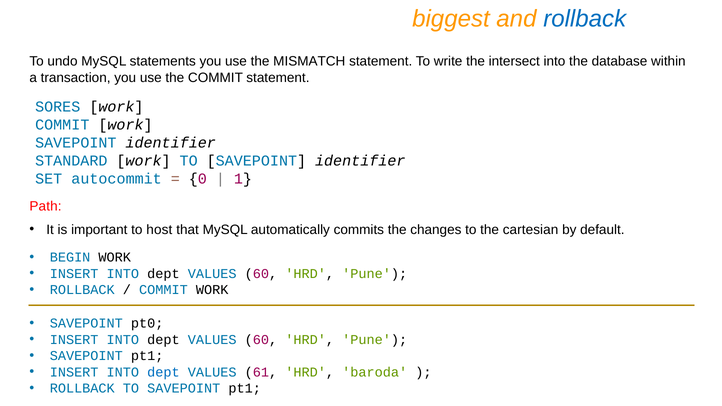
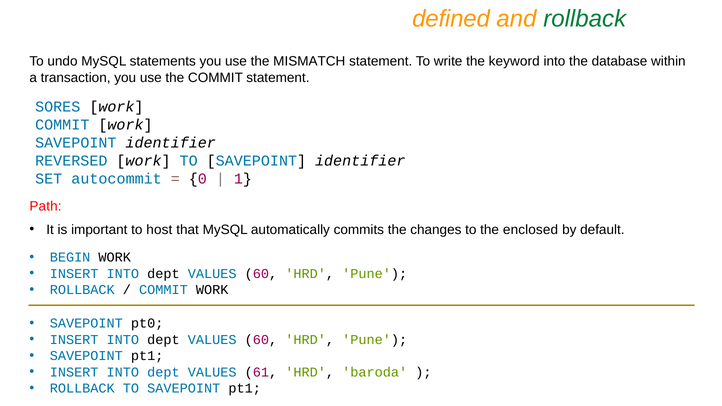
biggest: biggest -> defined
rollback at (585, 19) colour: blue -> green
intersect: intersect -> keyword
STANDARD: STANDARD -> REVERSED
cartesian: cartesian -> enclosed
